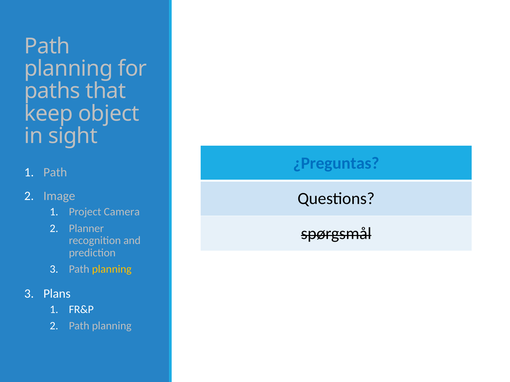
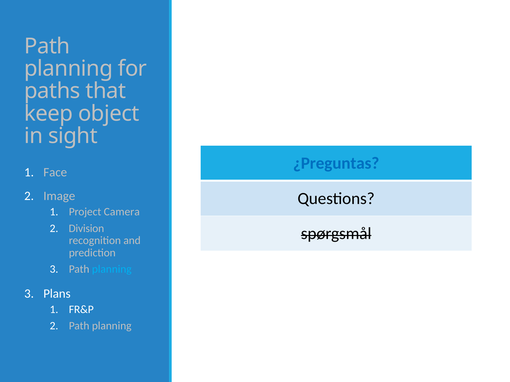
Path at (55, 173): Path -> Face
Planner: Planner -> Division
planning at (112, 270) colour: yellow -> light blue
